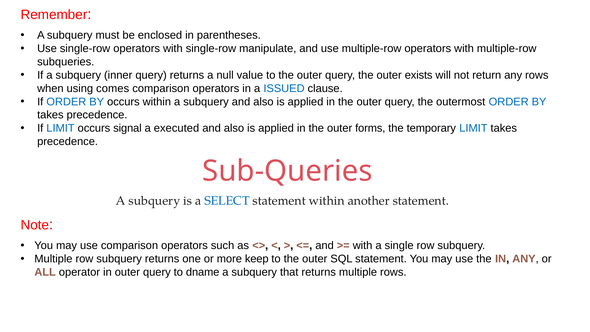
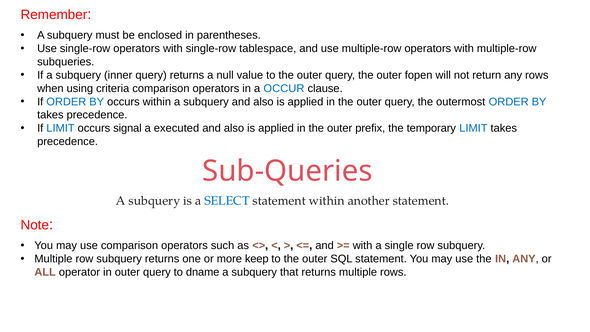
manipulate: manipulate -> tablespace
exists: exists -> fopen
comes: comes -> criteria
ISSUED: ISSUED -> OCCUR
forms: forms -> prefix
